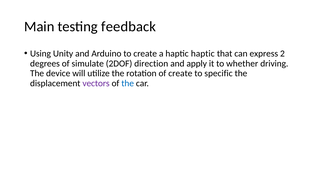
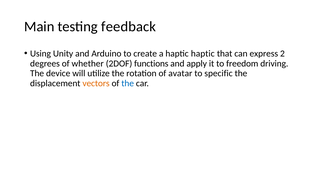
simulate: simulate -> whether
direction: direction -> functions
whether: whether -> freedom
of create: create -> avatar
vectors colour: purple -> orange
